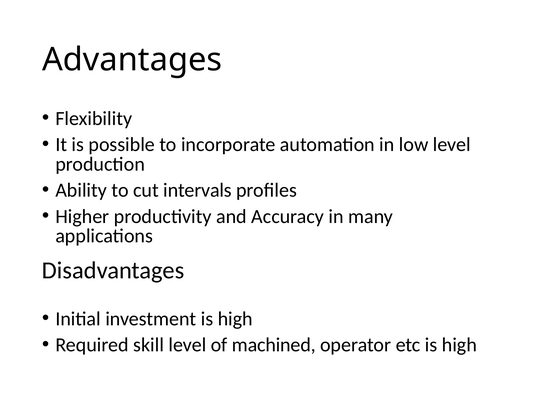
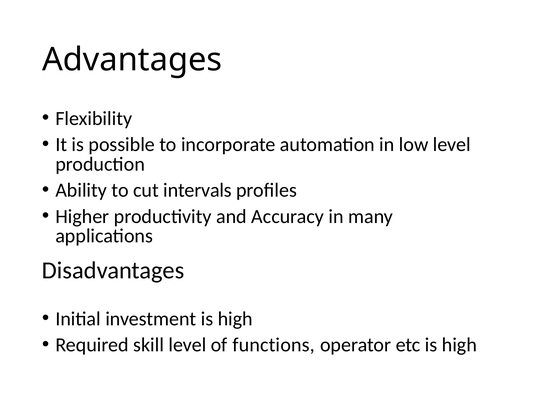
machined: machined -> functions
